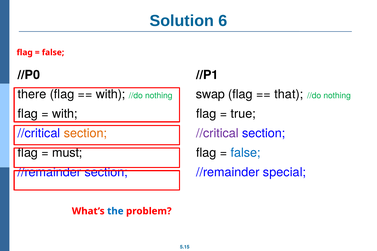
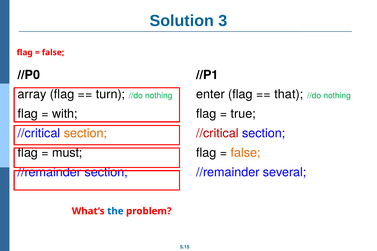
6: 6 -> 3
there: there -> array
with at (111, 94): with -> turn
swap: swap -> enter
//critical at (217, 133) colour: purple -> red
false at (246, 153) colour: blue -> orange
special: special -> several
